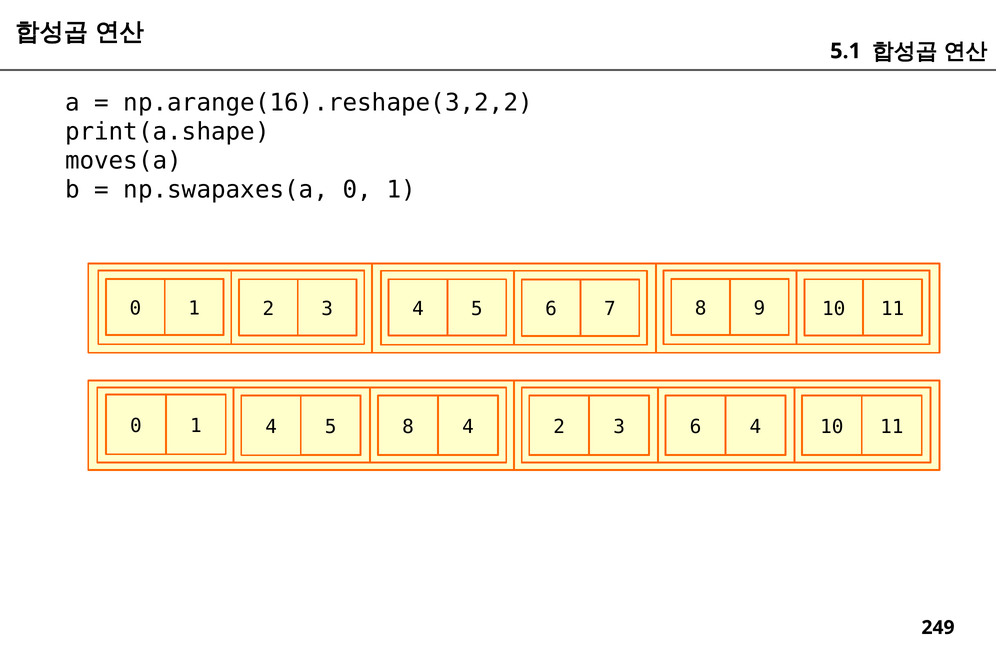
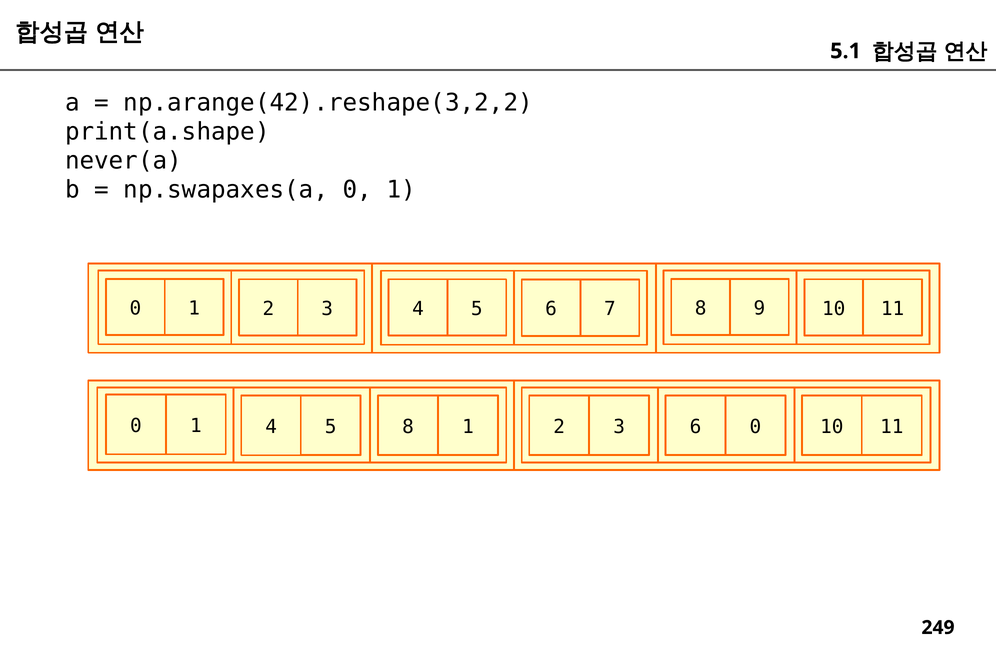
np.arange(16).reshape(3,2,2: np.arange(16).reshape(3,2,2 -> np.arange(42).reshape(3,2,2
moves(a: moves(a -> never(a
8 4: 4 -> 1
6 4: 4 -> 0
